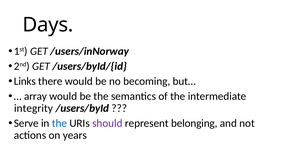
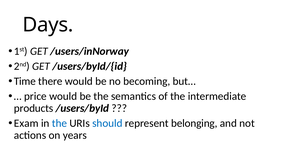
Links: Links -> Time
array: array -> price
integrity: integrity -> products
Serve: Serve -> Exam
should colour: purple -> blue
